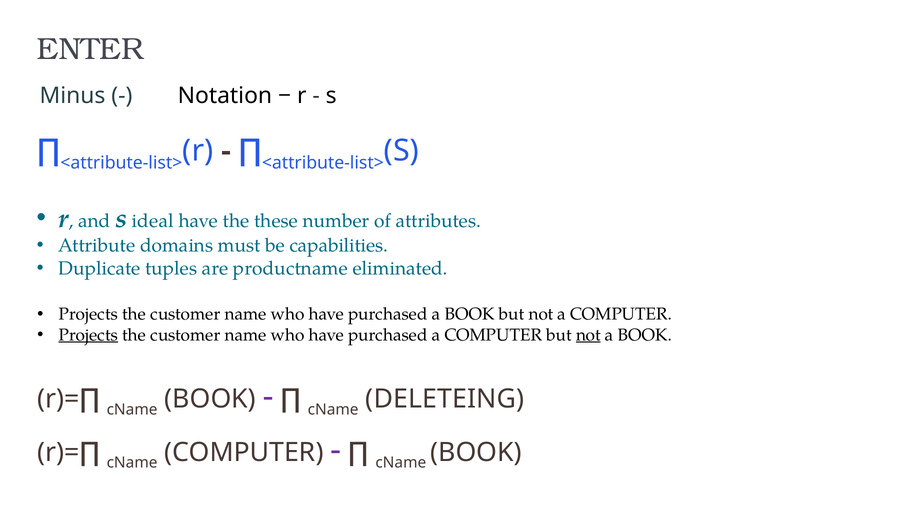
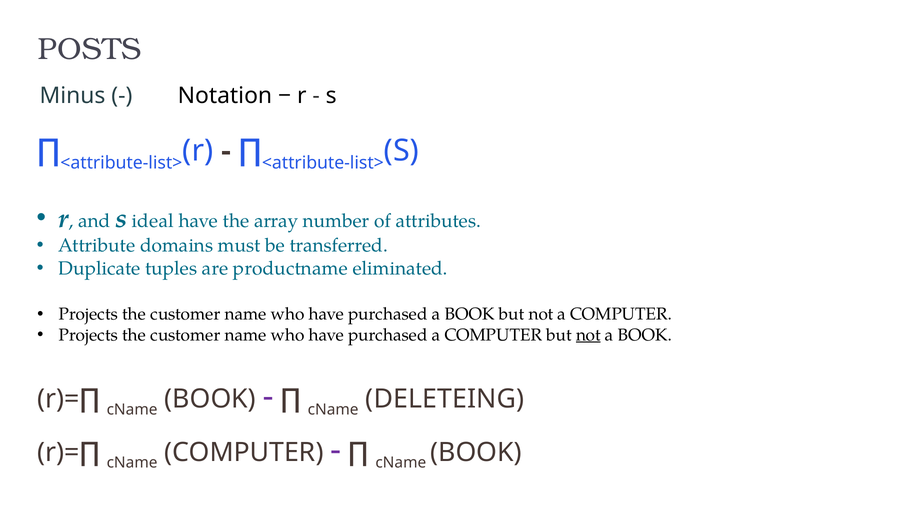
ENTER: ENTER -> POSTS
these: these -> array
capabilities: capabilities -> transferred
Projects at (88, 335) underline: present -> none
